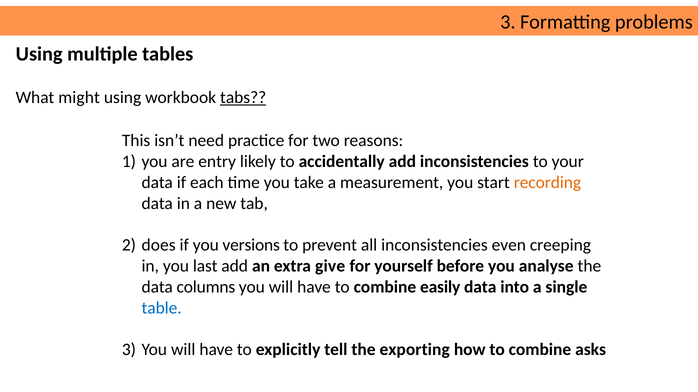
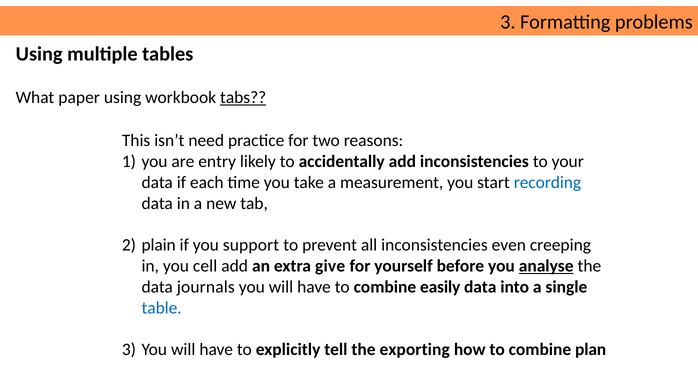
might: might -> paper
recording colour: orange -> blue
does: does -> plain
versions: versions -> support
last: last -> cell
analyse underline: none -> present
columns: columns -> journals
asks: asks -> plan
